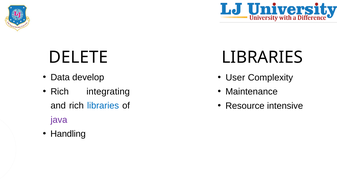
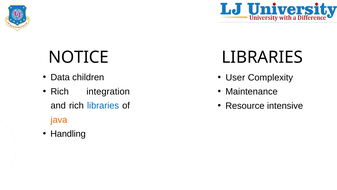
DELETE: DELETE -> NOTICE
develop: develop -> children
integrating: integrating -> integration
java colour: purple -> orange
